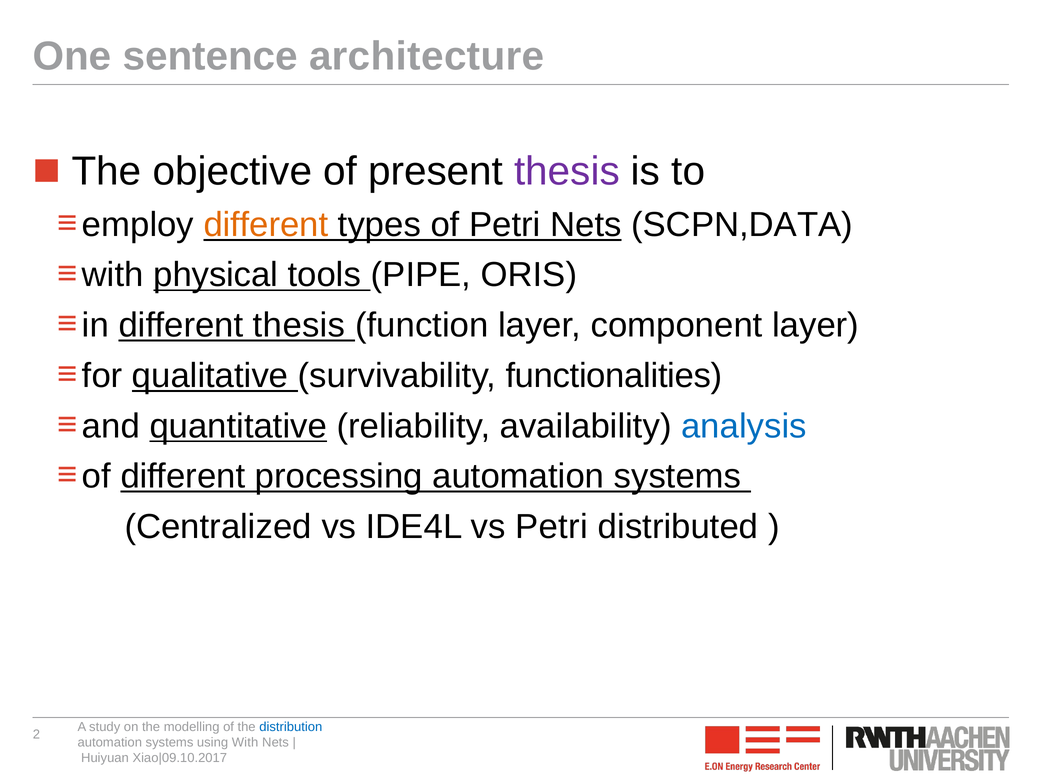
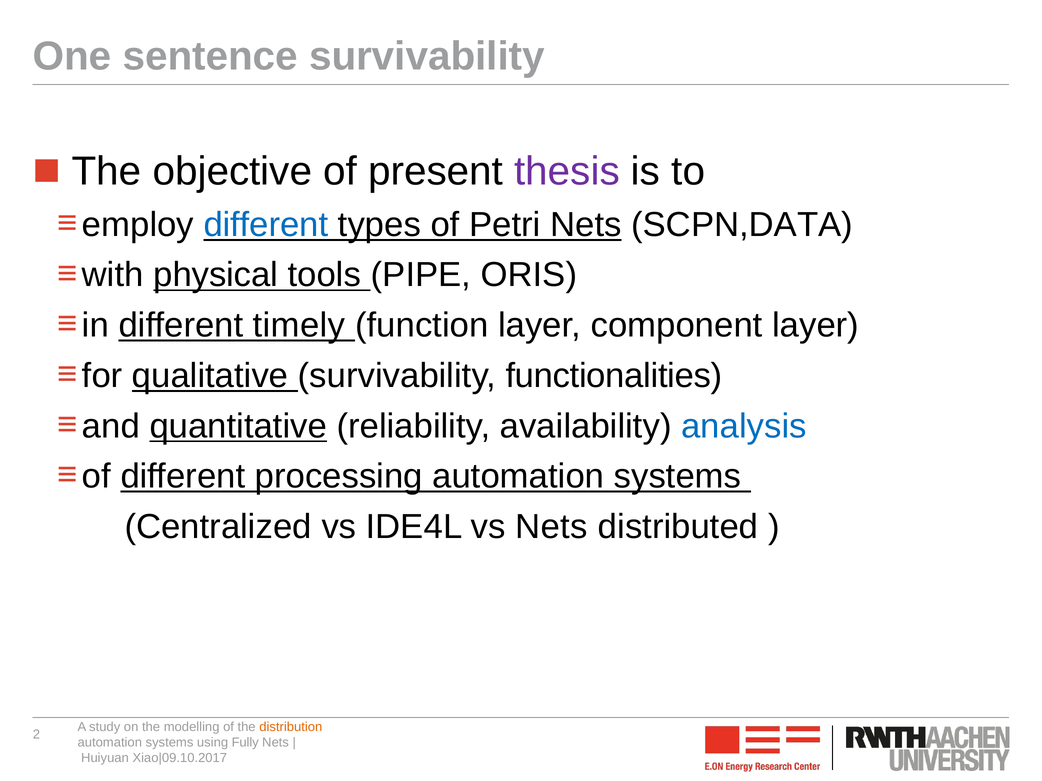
sentence architecture: architecture -> survivability
different at (266, 225) colour: orange -> blue
different thesis: thesis -> timely
vs Petri: Petri -> Nets
distribution colour: blue -> orange
With: With -> Fully
